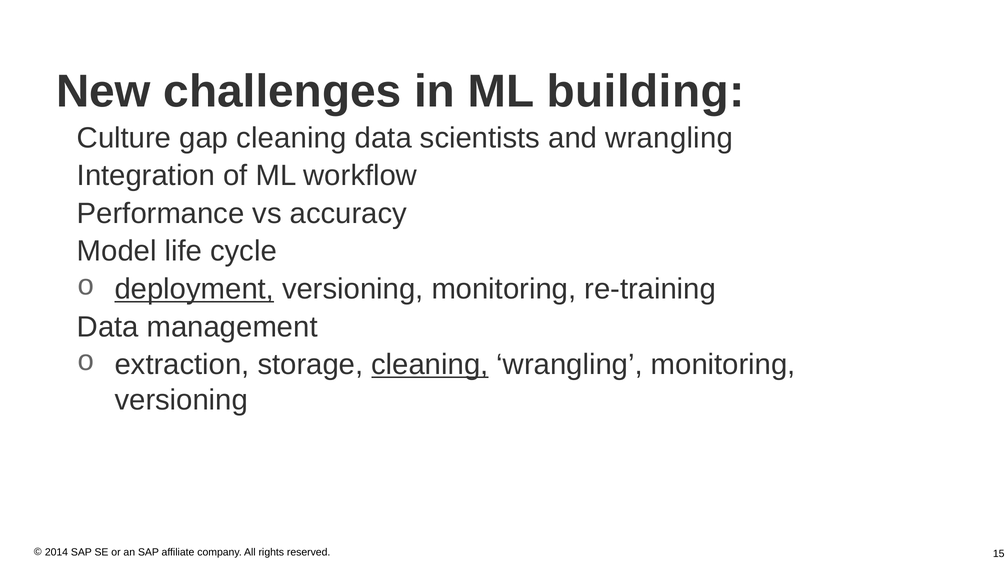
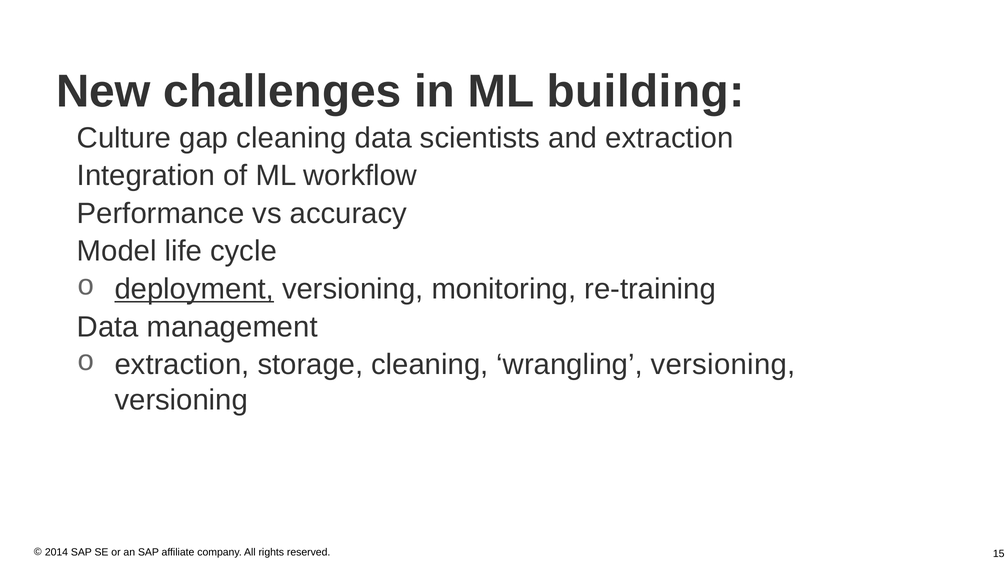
and wrangling: wrangling -> extraction
cleaning at (430, 365) underline: present -> none
wrangling monitoring: monitoring -> versioning
